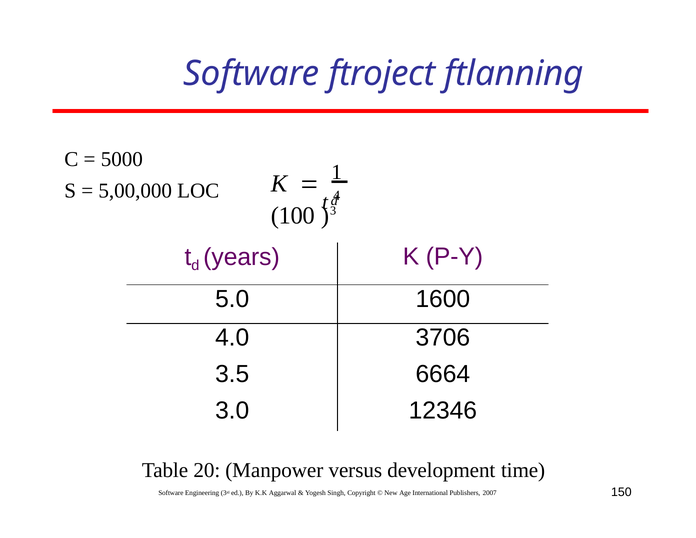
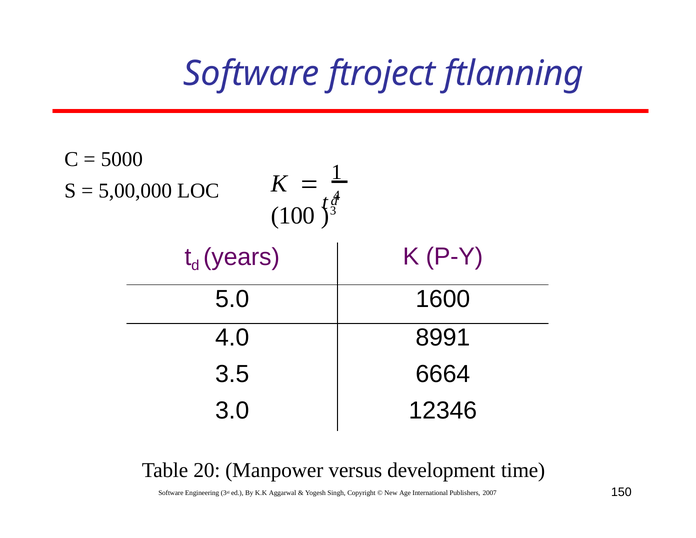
3706: 3706 -> 8991
